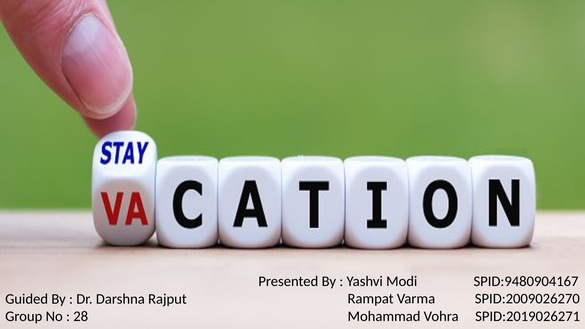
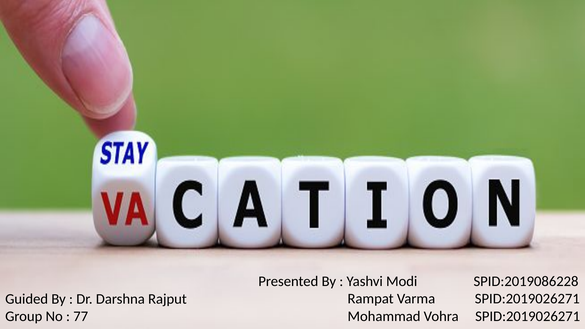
SPID:9480904167: SPID:9480904167 -> SPID:2019086228
Varma SPID:2009026270: SPID:2009026270 -> SPID:2019026271
28: 28 -> 77
